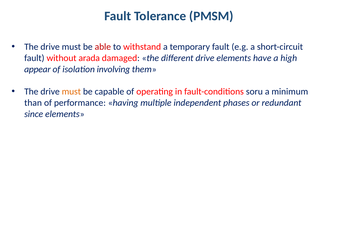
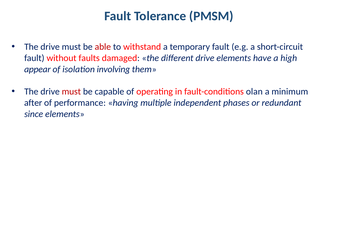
arada: arada -> faults
must at (71, 92) colour: orange -> red
soru: soru -> olan
than: than -> after
